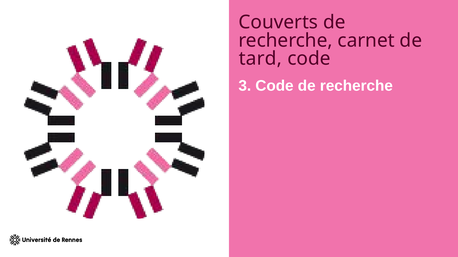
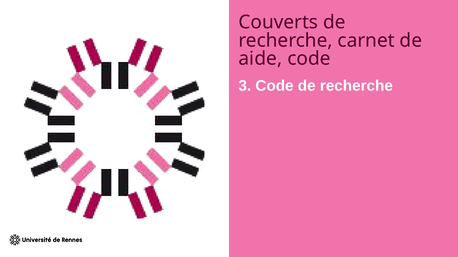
tard: tard -> aide
